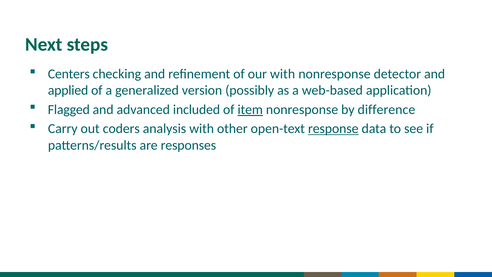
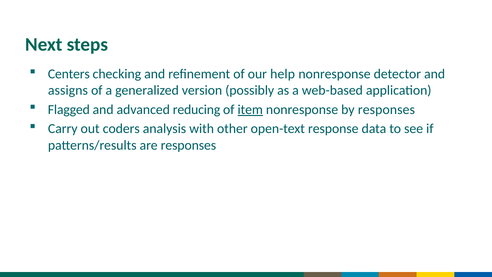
our with: with -> help
applied: applied -> assigns
included: included -> reducing
by difference: difference -> responses
response underline: present -> none
